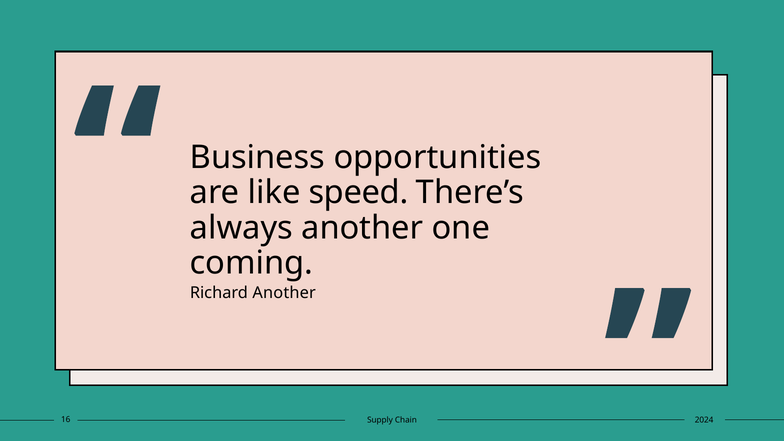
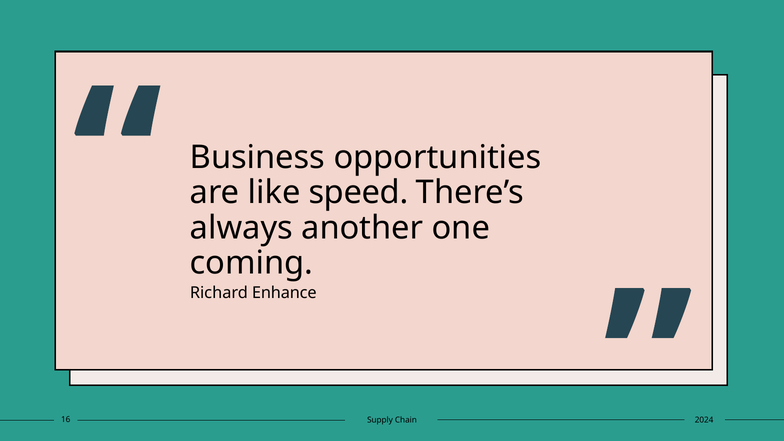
Richard Another: Another -> Enhance
